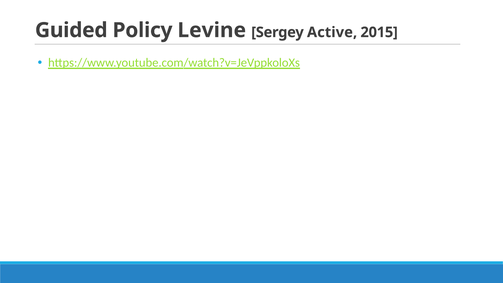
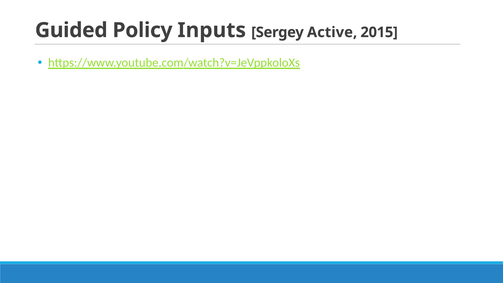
Levine: Levine -> Inputs
